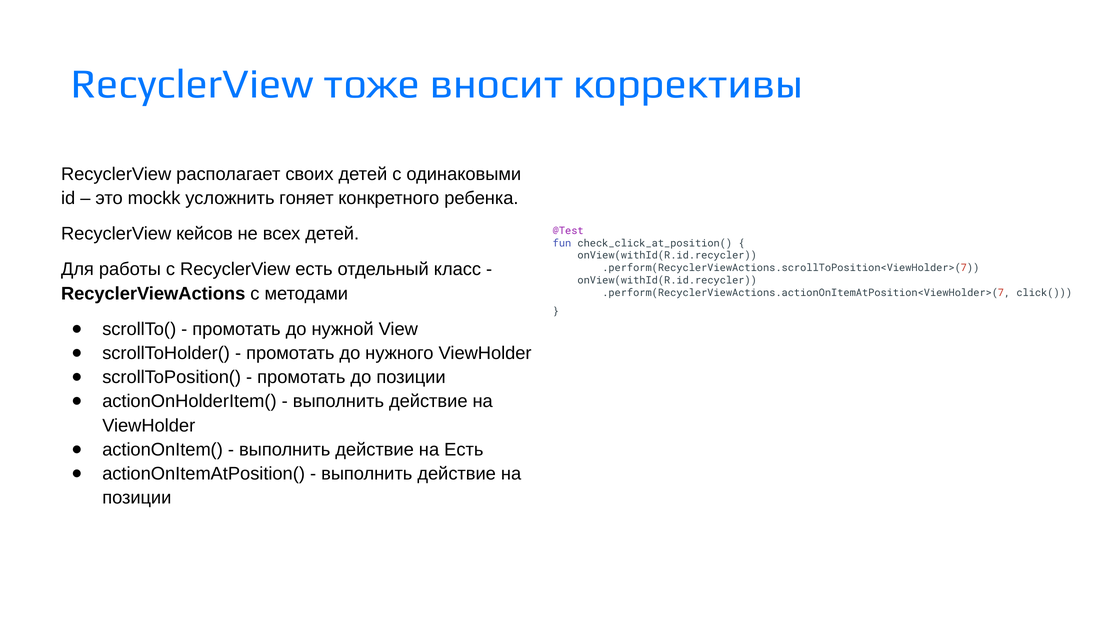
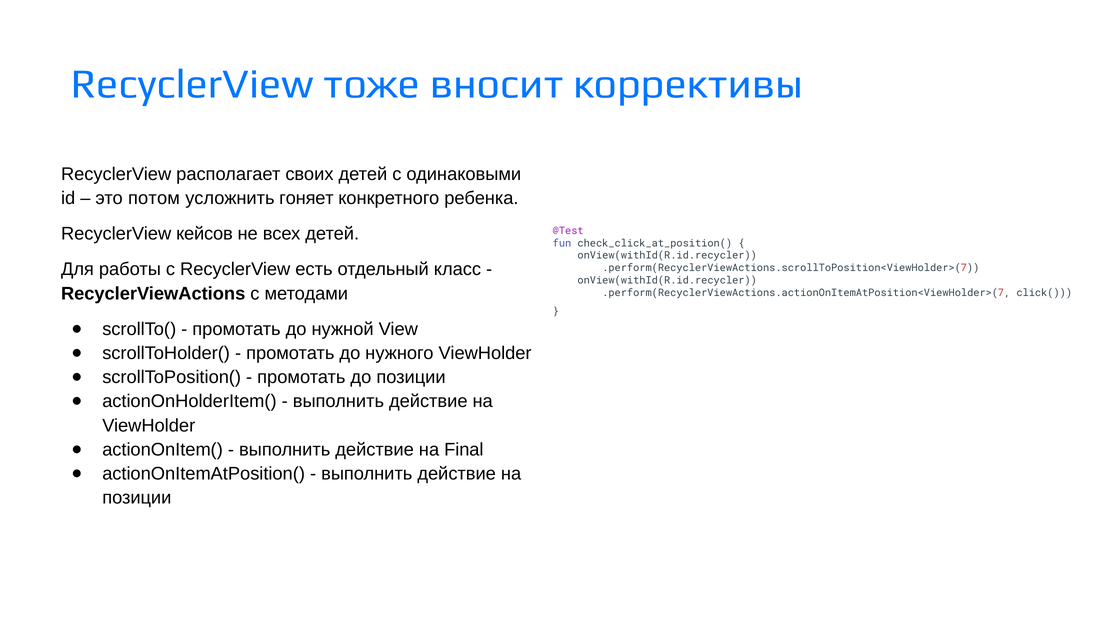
mockk: mockk -> потом
на Есть: Есть -> Final
